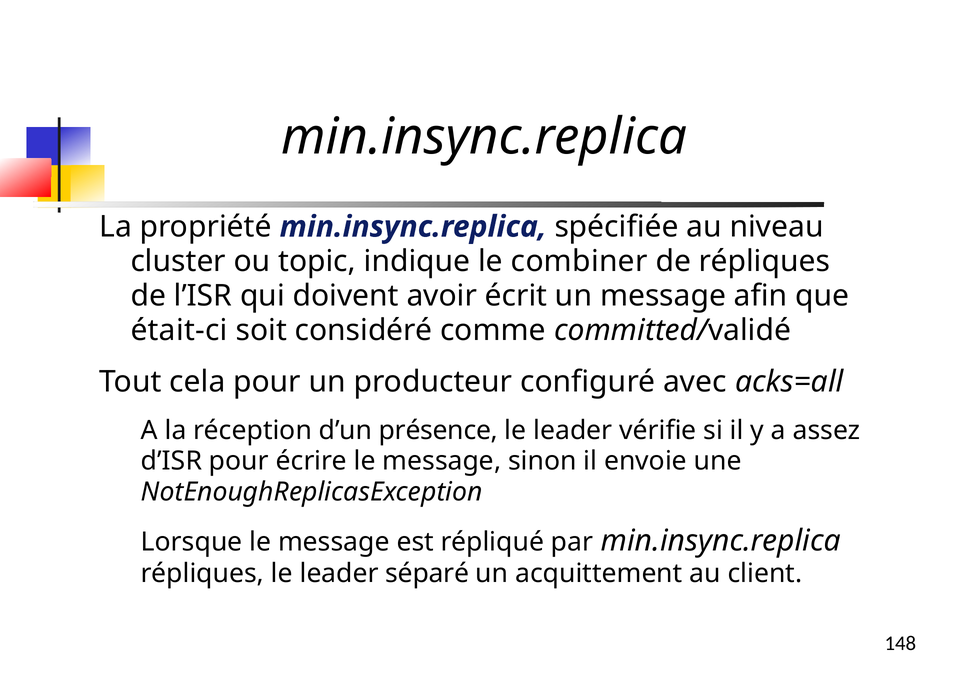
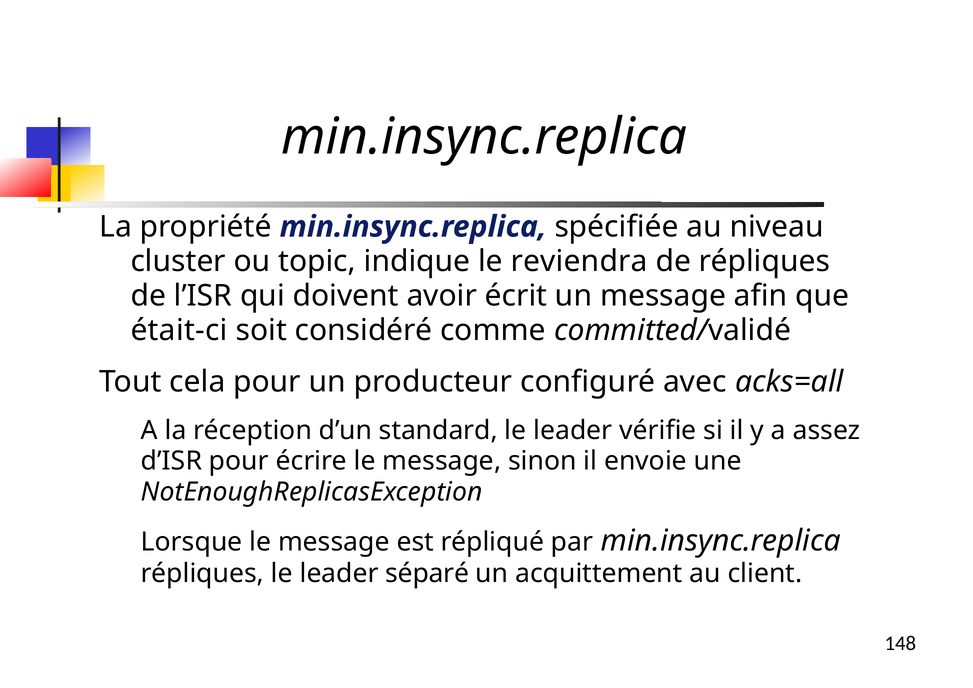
combiner: combiner -> reviendra
présence: présence -> standard
